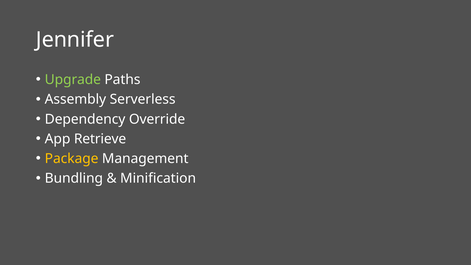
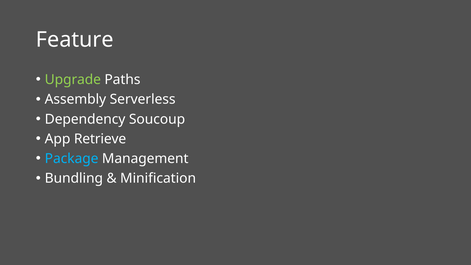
Jennifer: Jennifer -> Feature
Override: Override -> Soucoup
Package colour: yellow -> light blue
